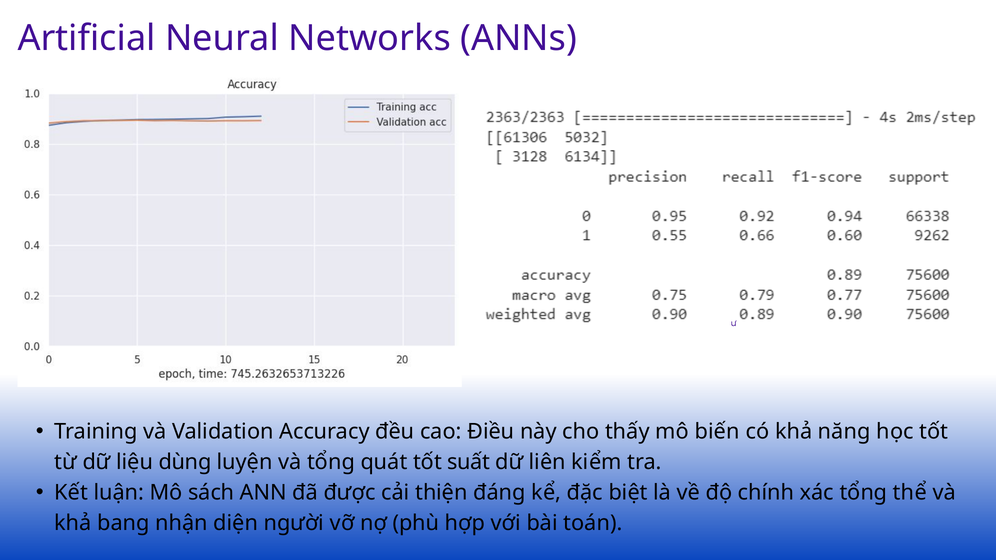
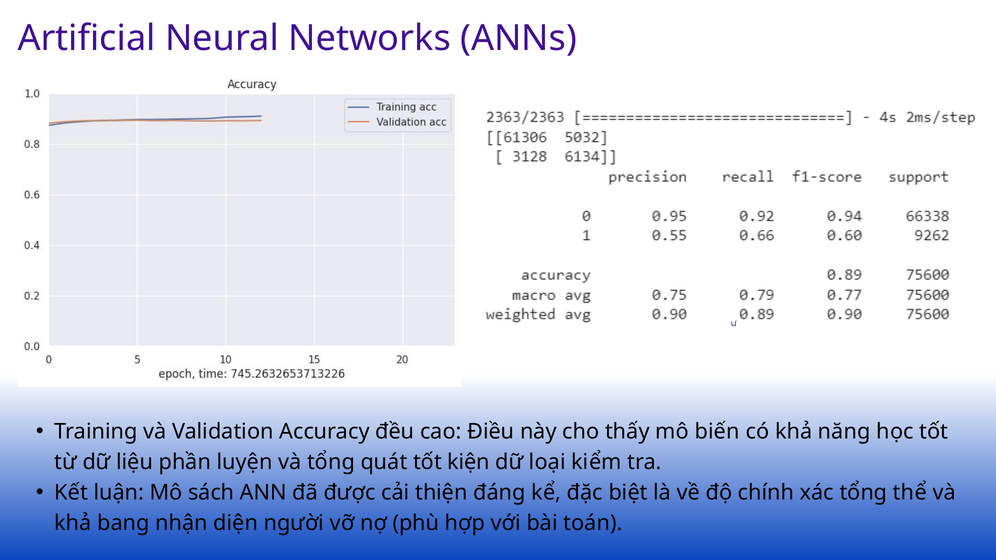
dùng: dùng -> phần
suất: suất -> kiện
liên: liên -> loại
